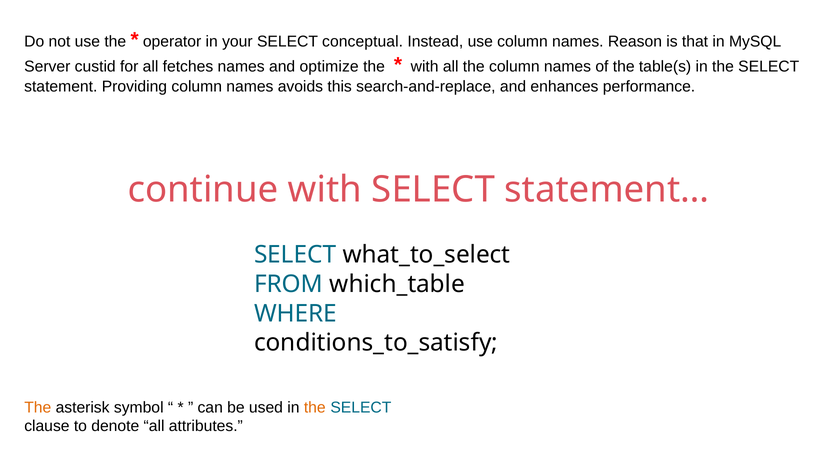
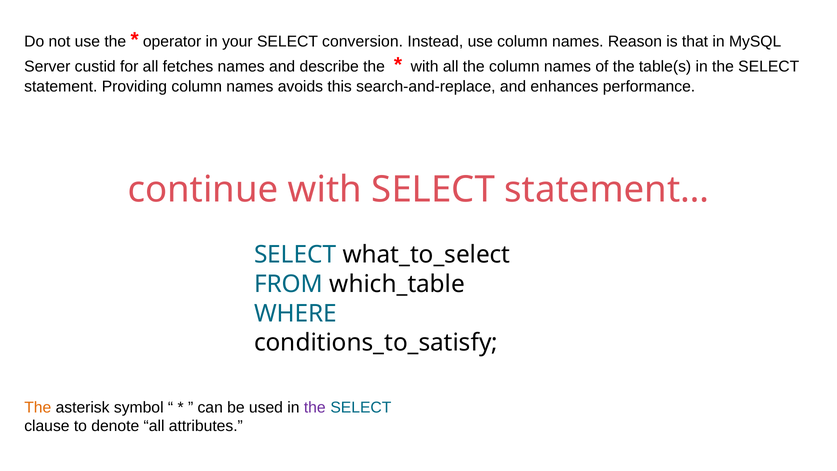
conceptual: conceptual -> conversion
optimize: optimize -> describe
the at (315, 407) colour: orange -> purple
